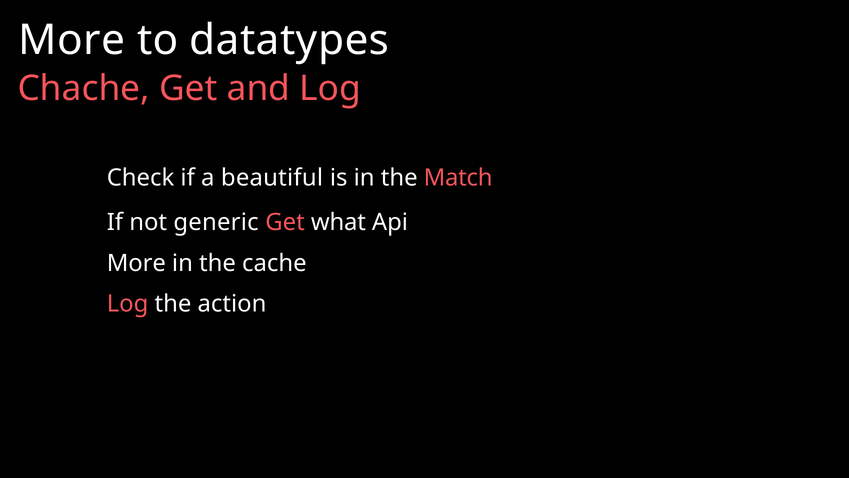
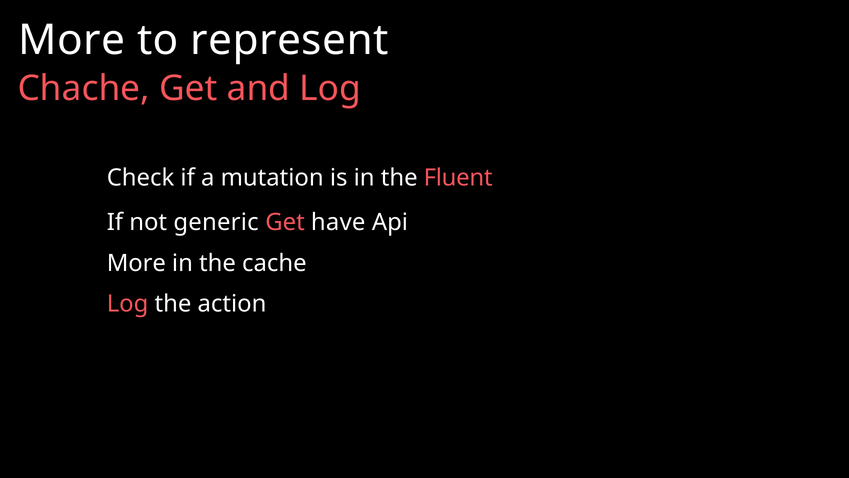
datatypes: datatypes -> represent
beautiful: beautiful -> mutation
Match: Match -> Fluent
what: what -> have
